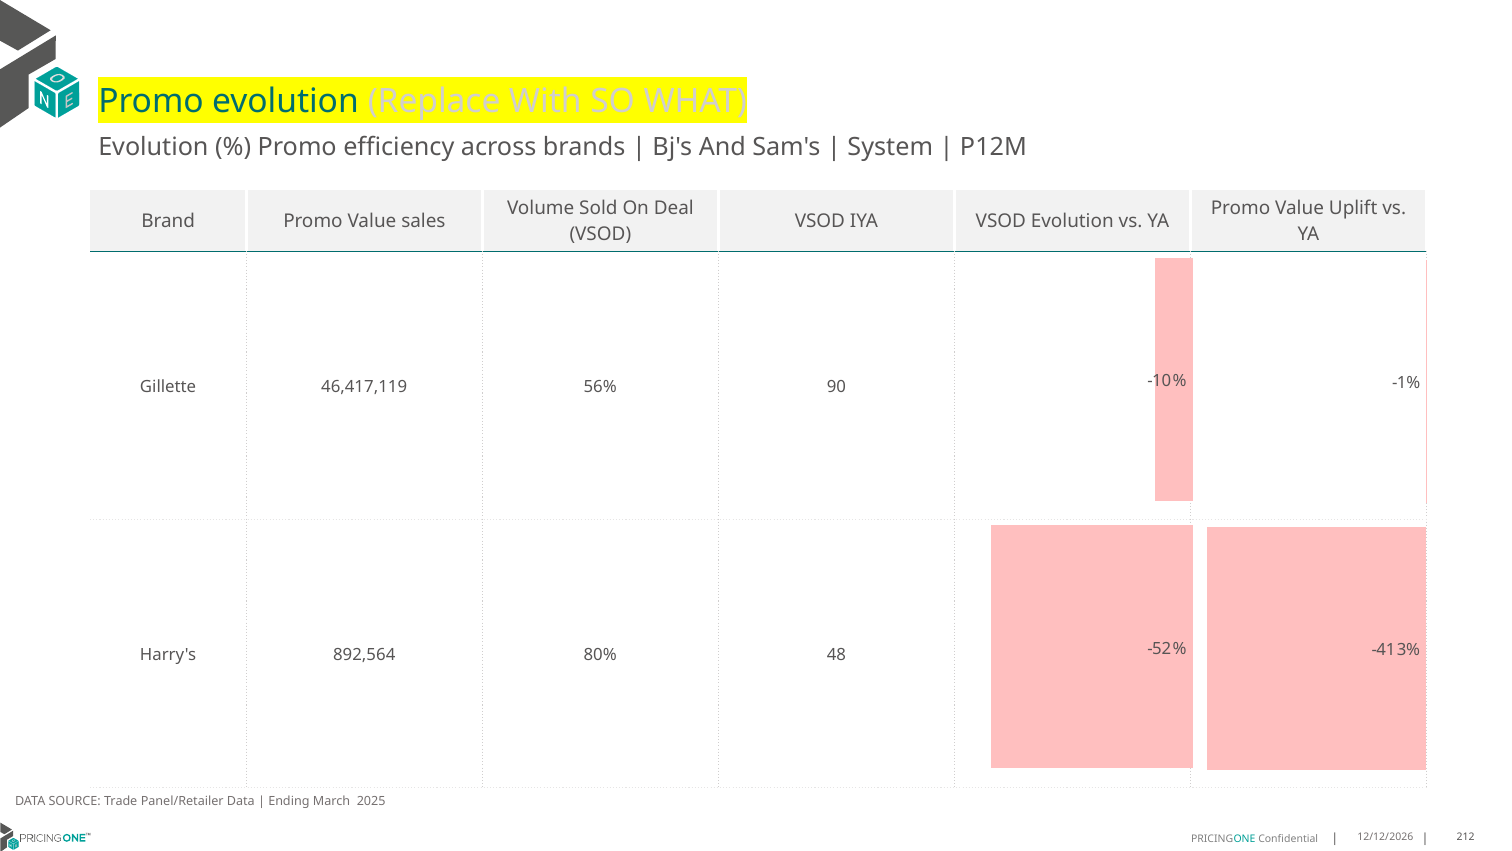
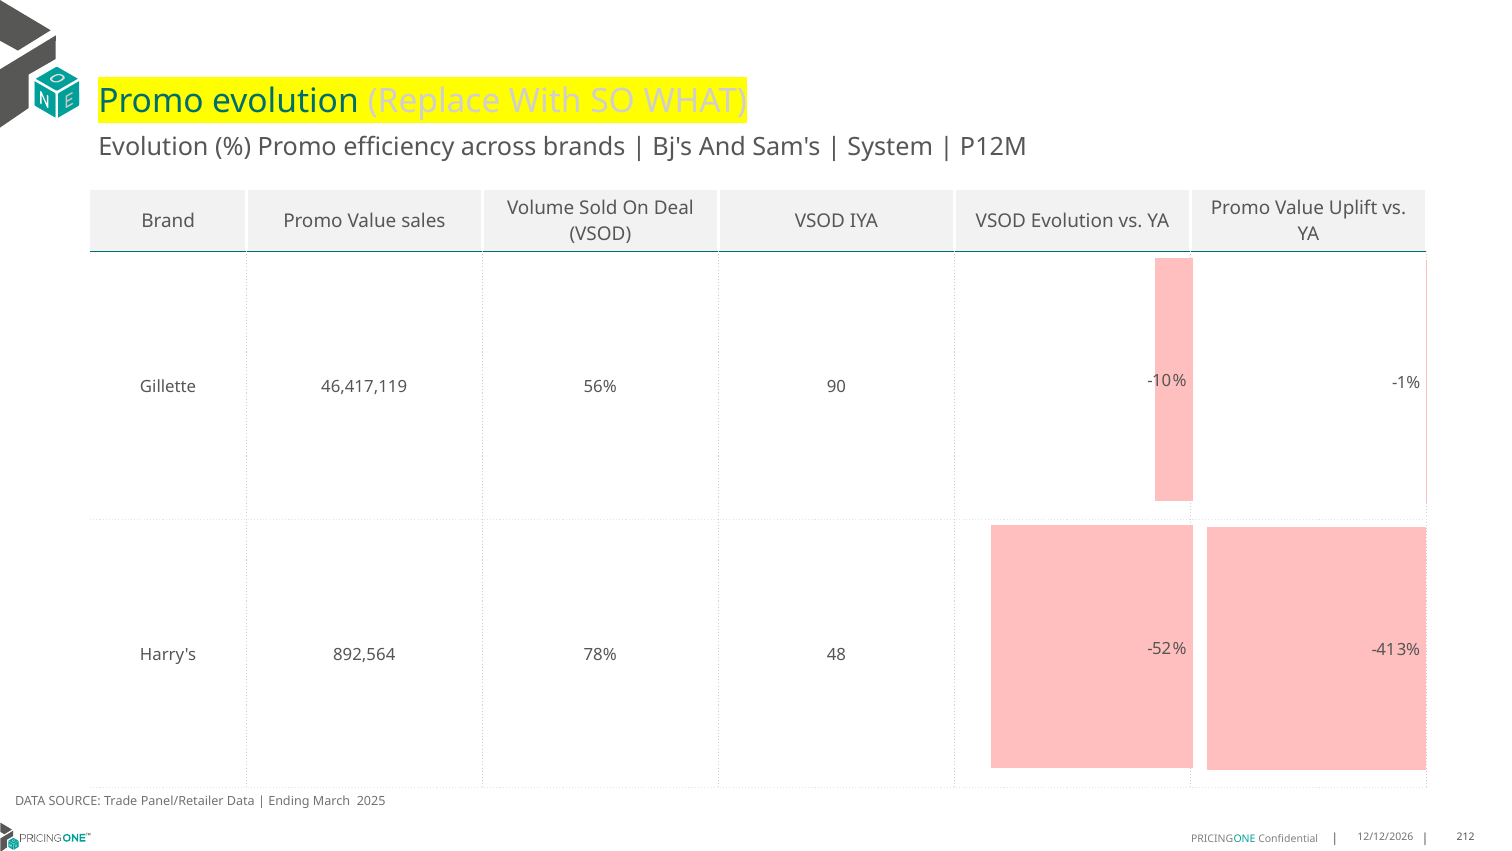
80%: 80% -> 78%
